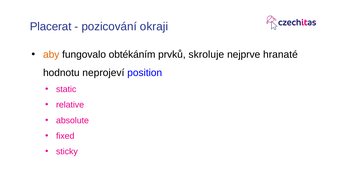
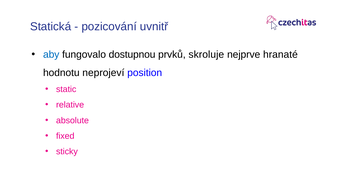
Placerat: Placerat -> Statická
okraji: okraji -> uvnitř
aby colour: orange -> blue
obtékáním: obtékáním -> dostupnou
